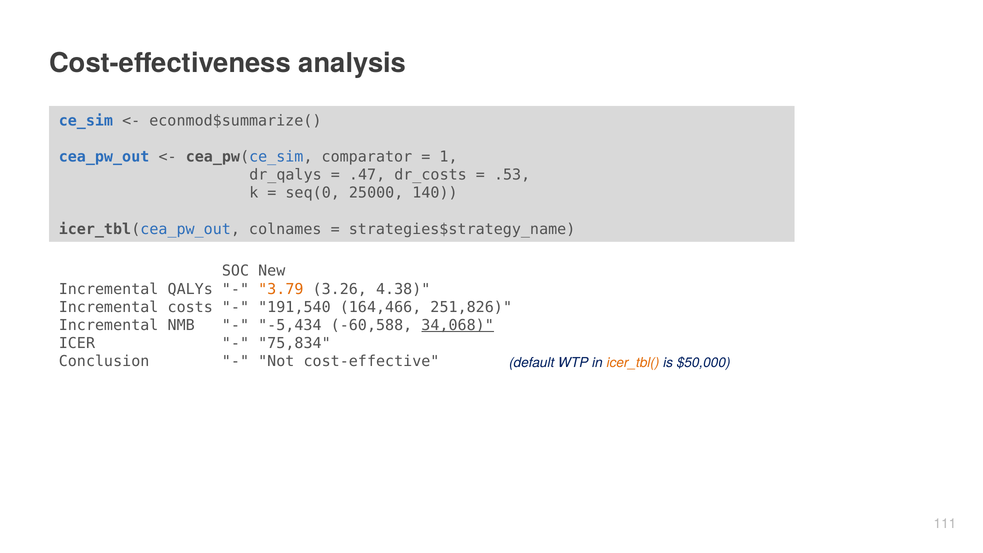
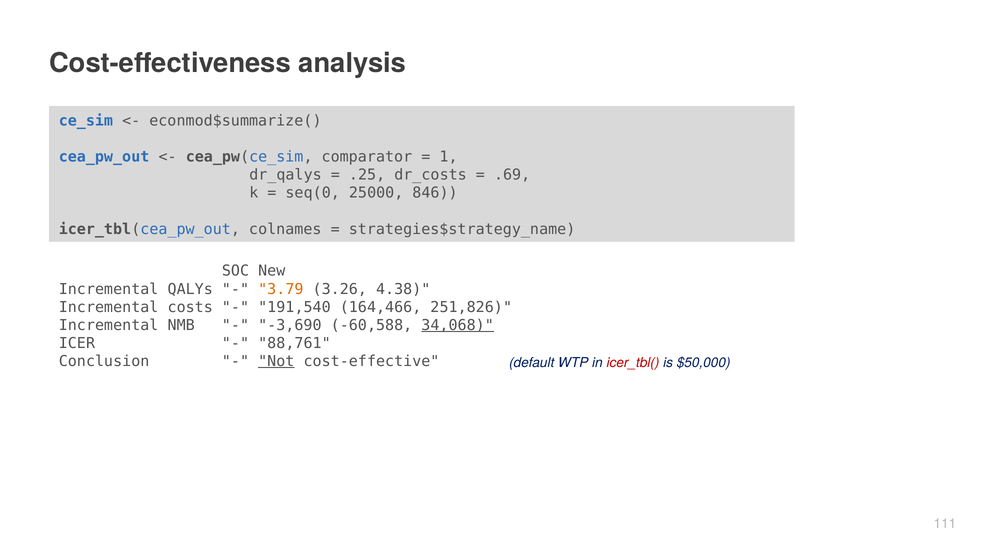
.47: .47 -> .25
.53: .53 -> .69
140: 140 -> 846
-5,434: -5,434 -> -3,690
75,834: 75,834 -> 88,761
Not underline: none -> present
icer_tbl( colour: orange -> red
